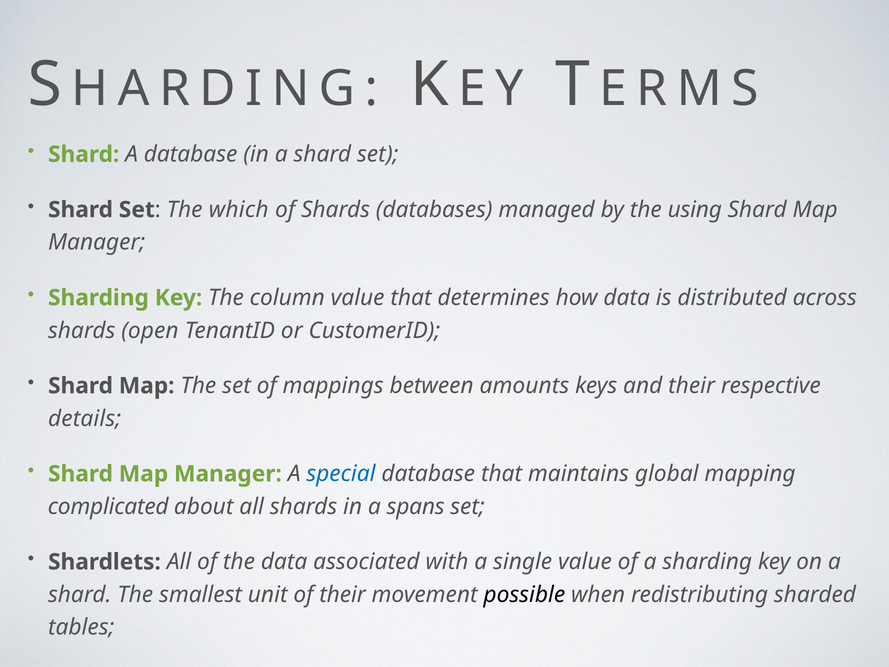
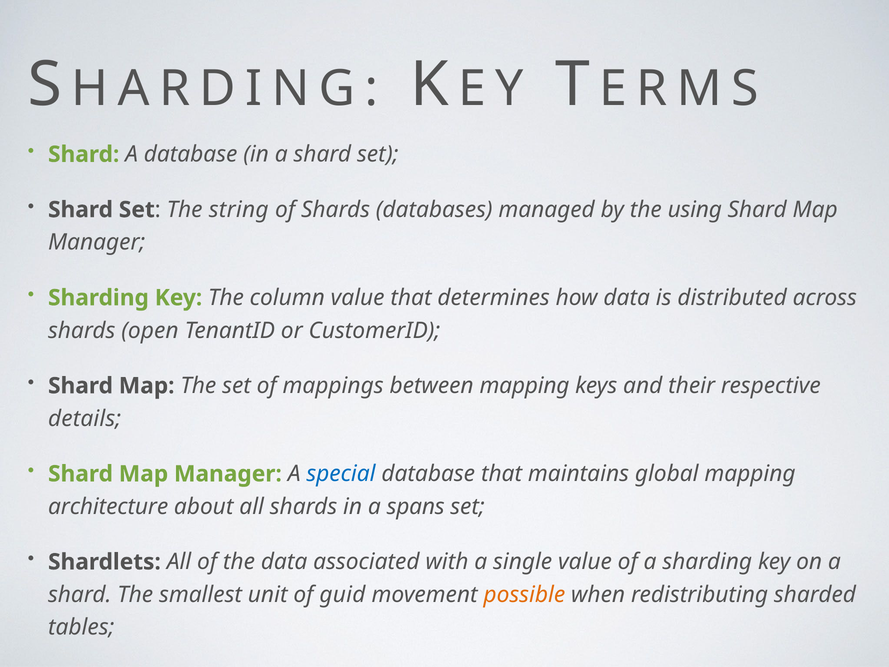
which: which -> string
between amounts: amounts -> mapping
complicated: complicated -> architecture
of their: their -> guid
possible colour: black -> orange
